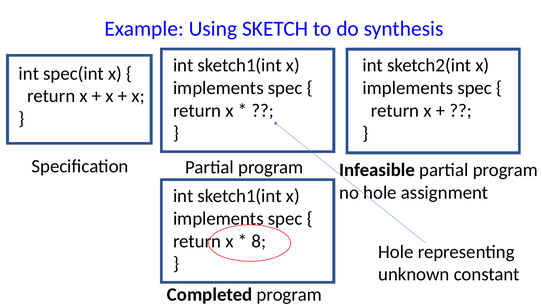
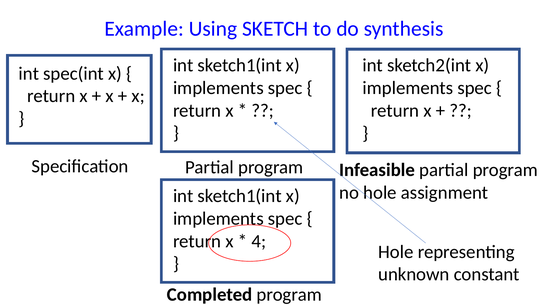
8: 8 -> 4
